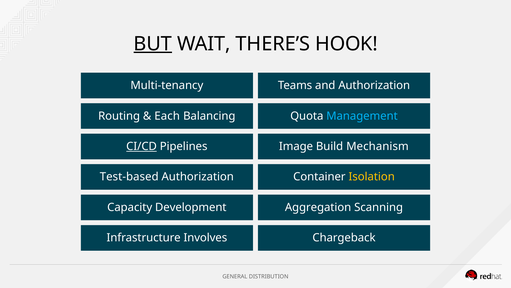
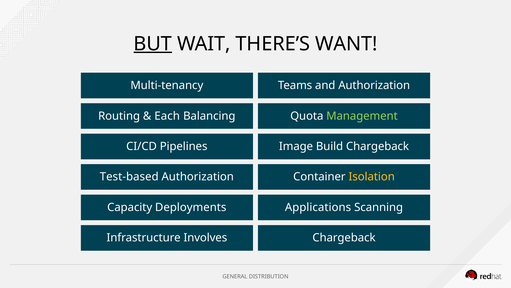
HOOK: HOOK -> WANT
Management colour: light blue -> light green
CI/CD underline: present -> none
Build Mechanism: Mechanism -> Chargeback
Development: Development -> Deployments
Aggregation: Aggregation -> Applications
